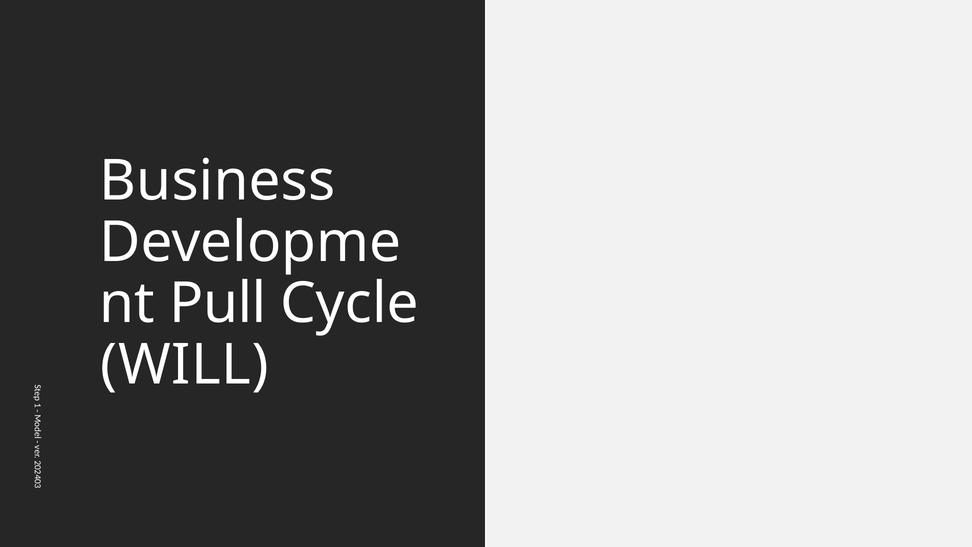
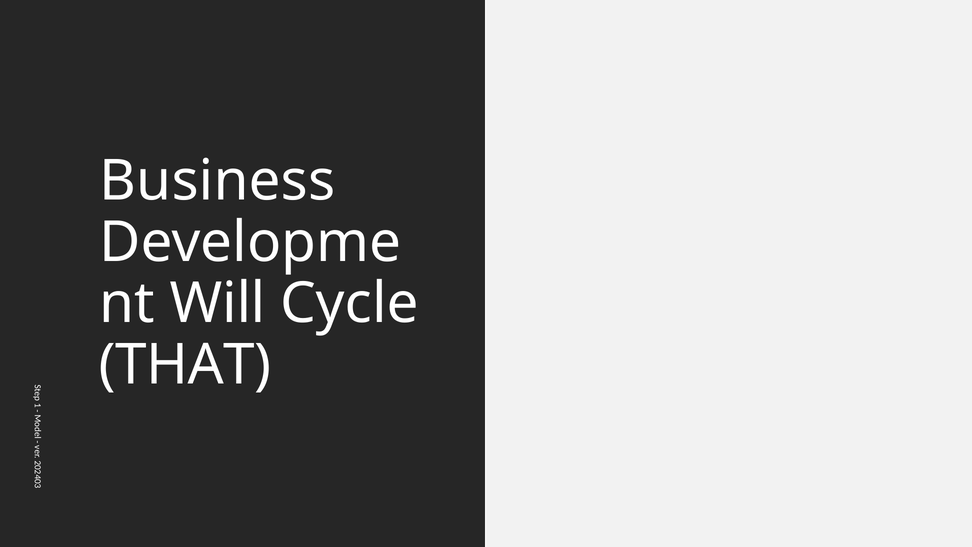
Pull: Pull -> Will
WILL: WILL -> THAT
